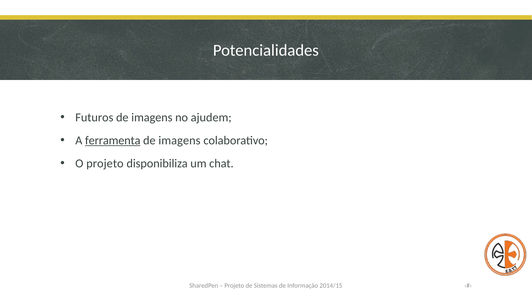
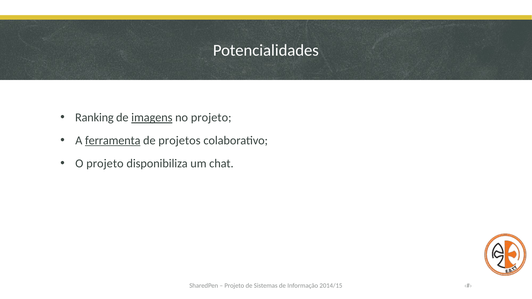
Futuros: Futuros -> Ranking
imagens at (152, 118) underline: none -> present
no ajudem: ajudem -> projeto
imagens at (179, 141): imagens -> projetos
